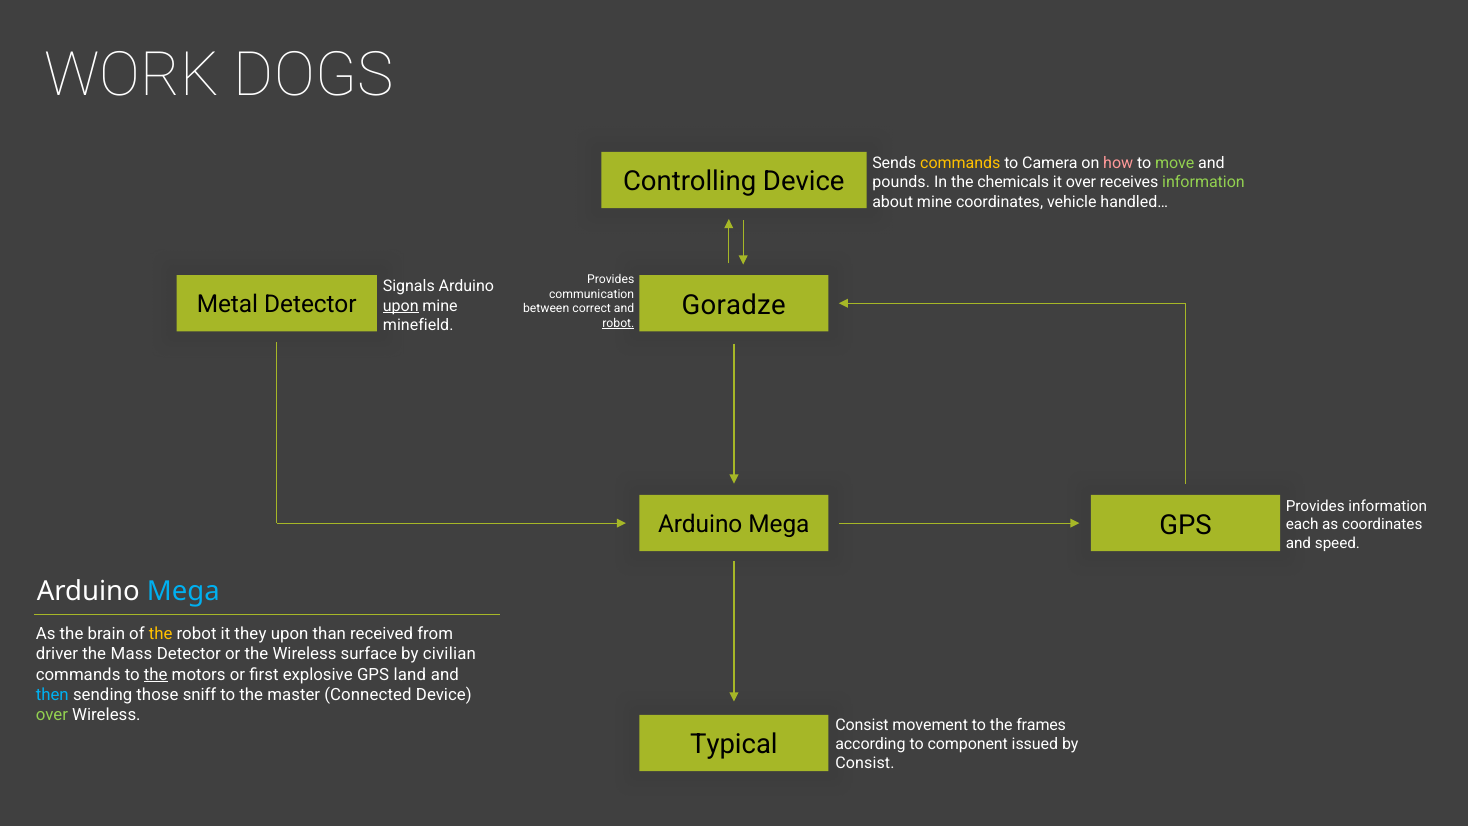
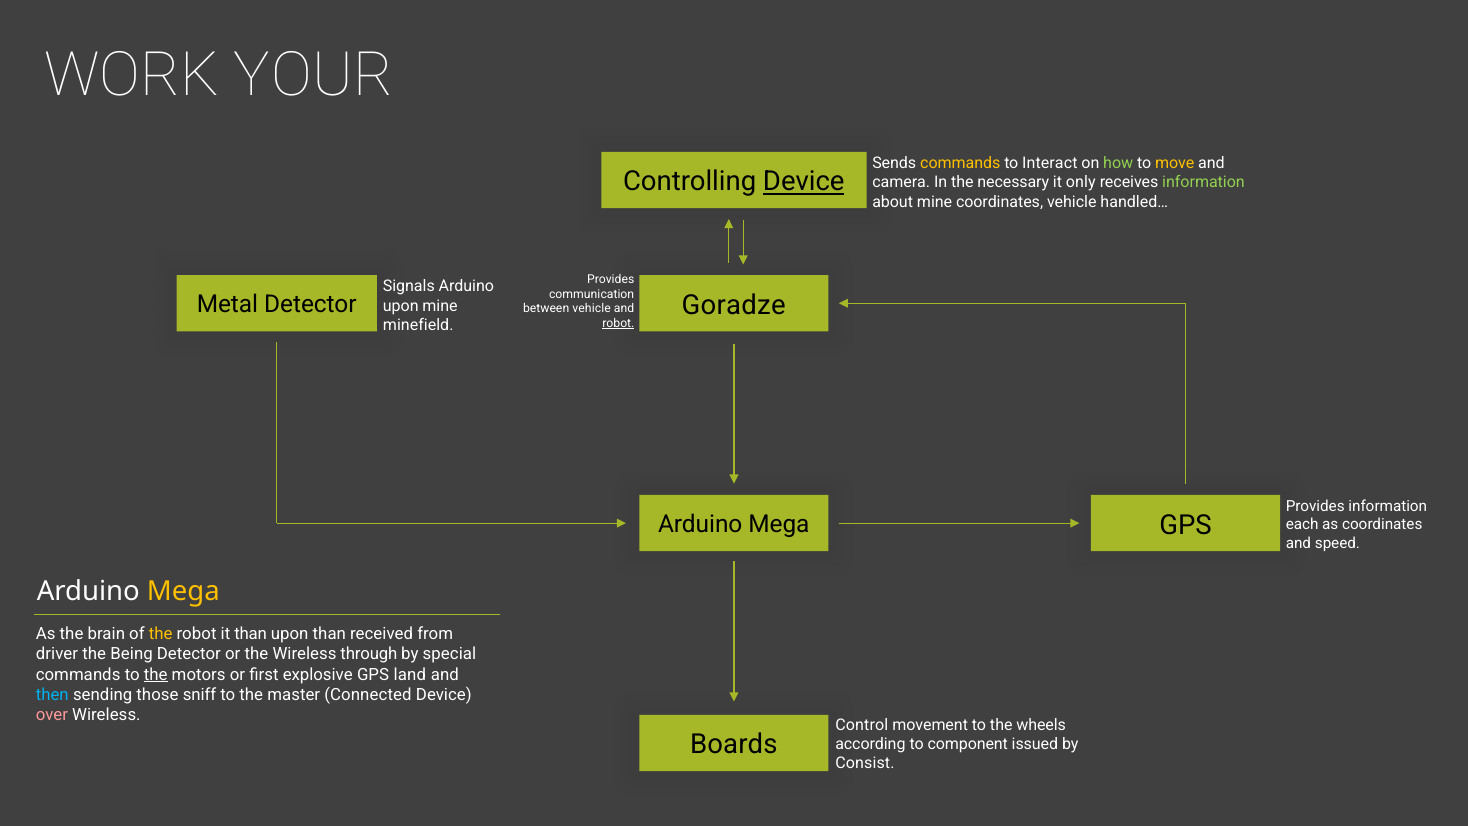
DOGS: DOGS -> YOUR
Camera: Camera -> Interact
how colour: pink -> light green
move colour: light green -> yellow
Device at (804, 182) underline: none -> present
pounds: pounds -> camera
chemicals: chemicals -> necessary
it over: over -> only
upon at (401, 306) underline: present -> none
between correct: correct -> vehicle
Mega at (183, 591) colour: light blue -> yellow
it they: they -> than
Mass: Mass -> Being
surface: surface -> through
civilian: civilian -> special
over at (52, 715) colour: light green -> pink
Consist at (862, 725): Consist -> Control
frames: frames -> wheels
Typical: Typical -> Boards
